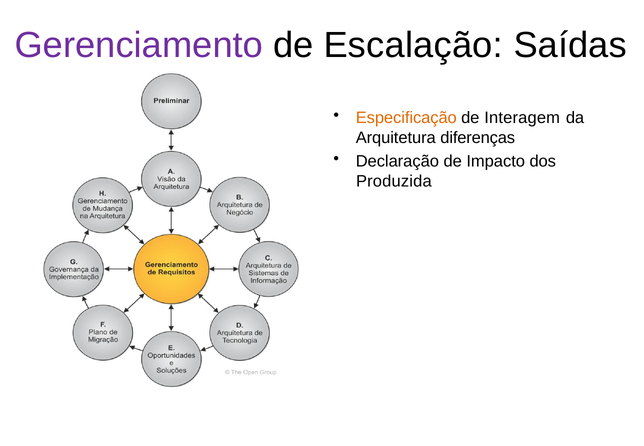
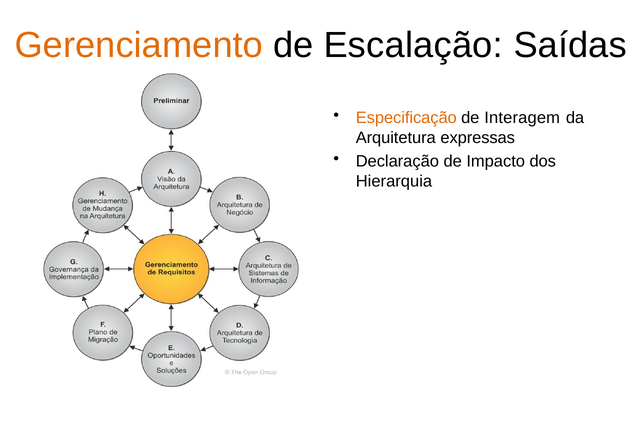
Gerenciamento colour: purple -> orange
diferenças: diferenças -> expressas
Produzida: Produzida -> Hierarquia
